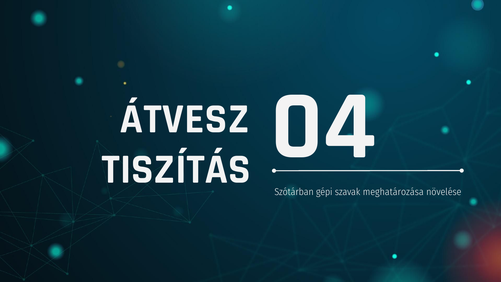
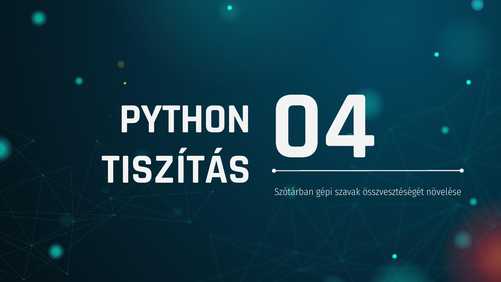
ÁTVESZ: ÁTVESZ -> PYTHON
meghatározása: meghatározása -> összvesztéségét
